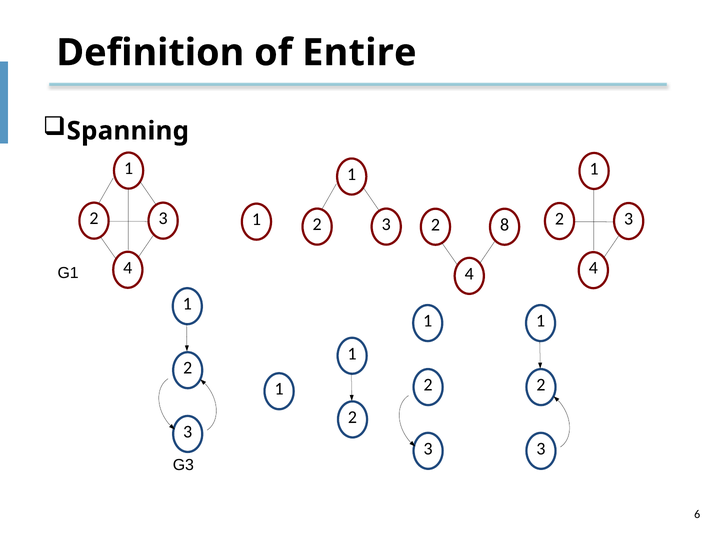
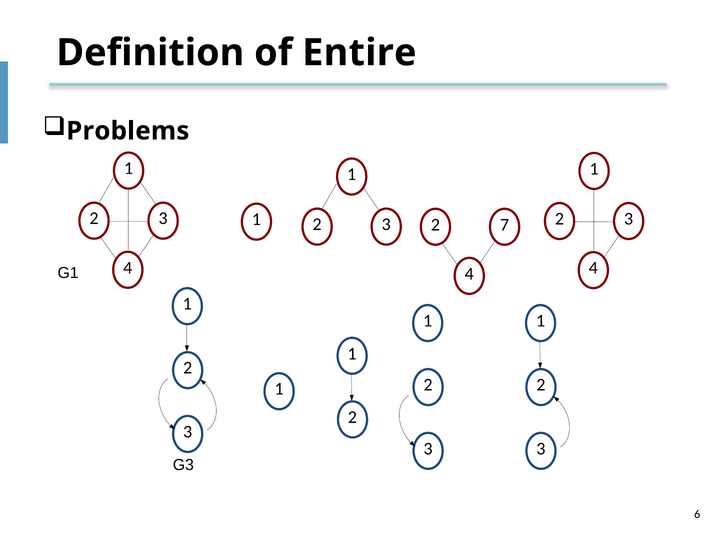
Spanning: Spanning -> Problems
8: 8 -> 7
